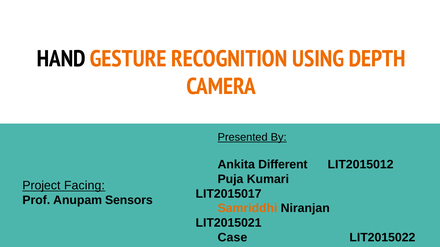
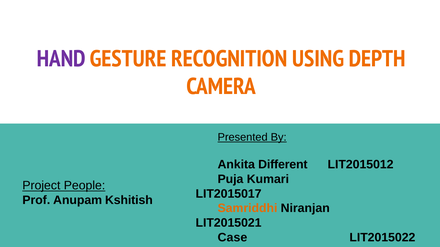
HAND colour: black -> purple
Facing: Facing -> People
Sensors: Sensors -> Kshitish
